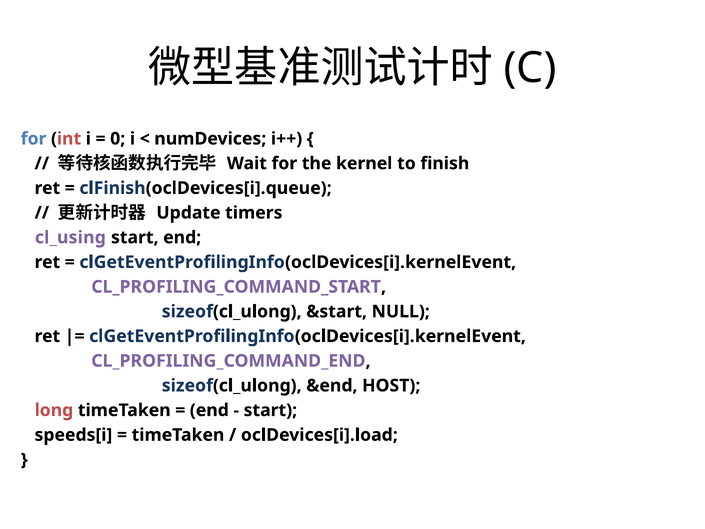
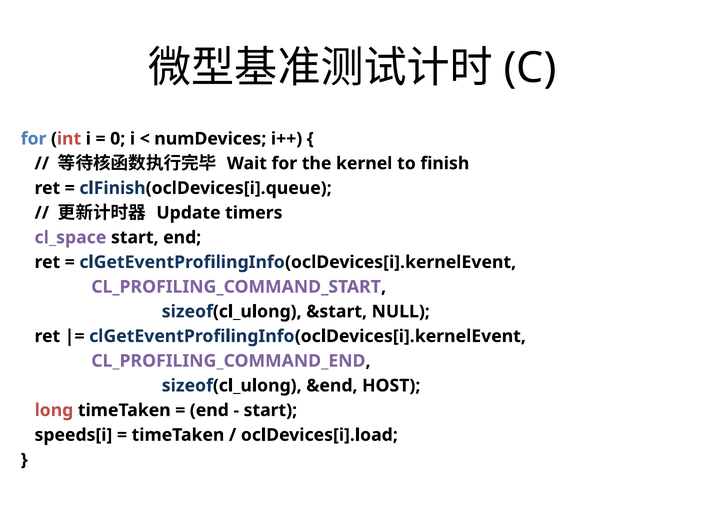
cl_using: cl_using -> cl_space
